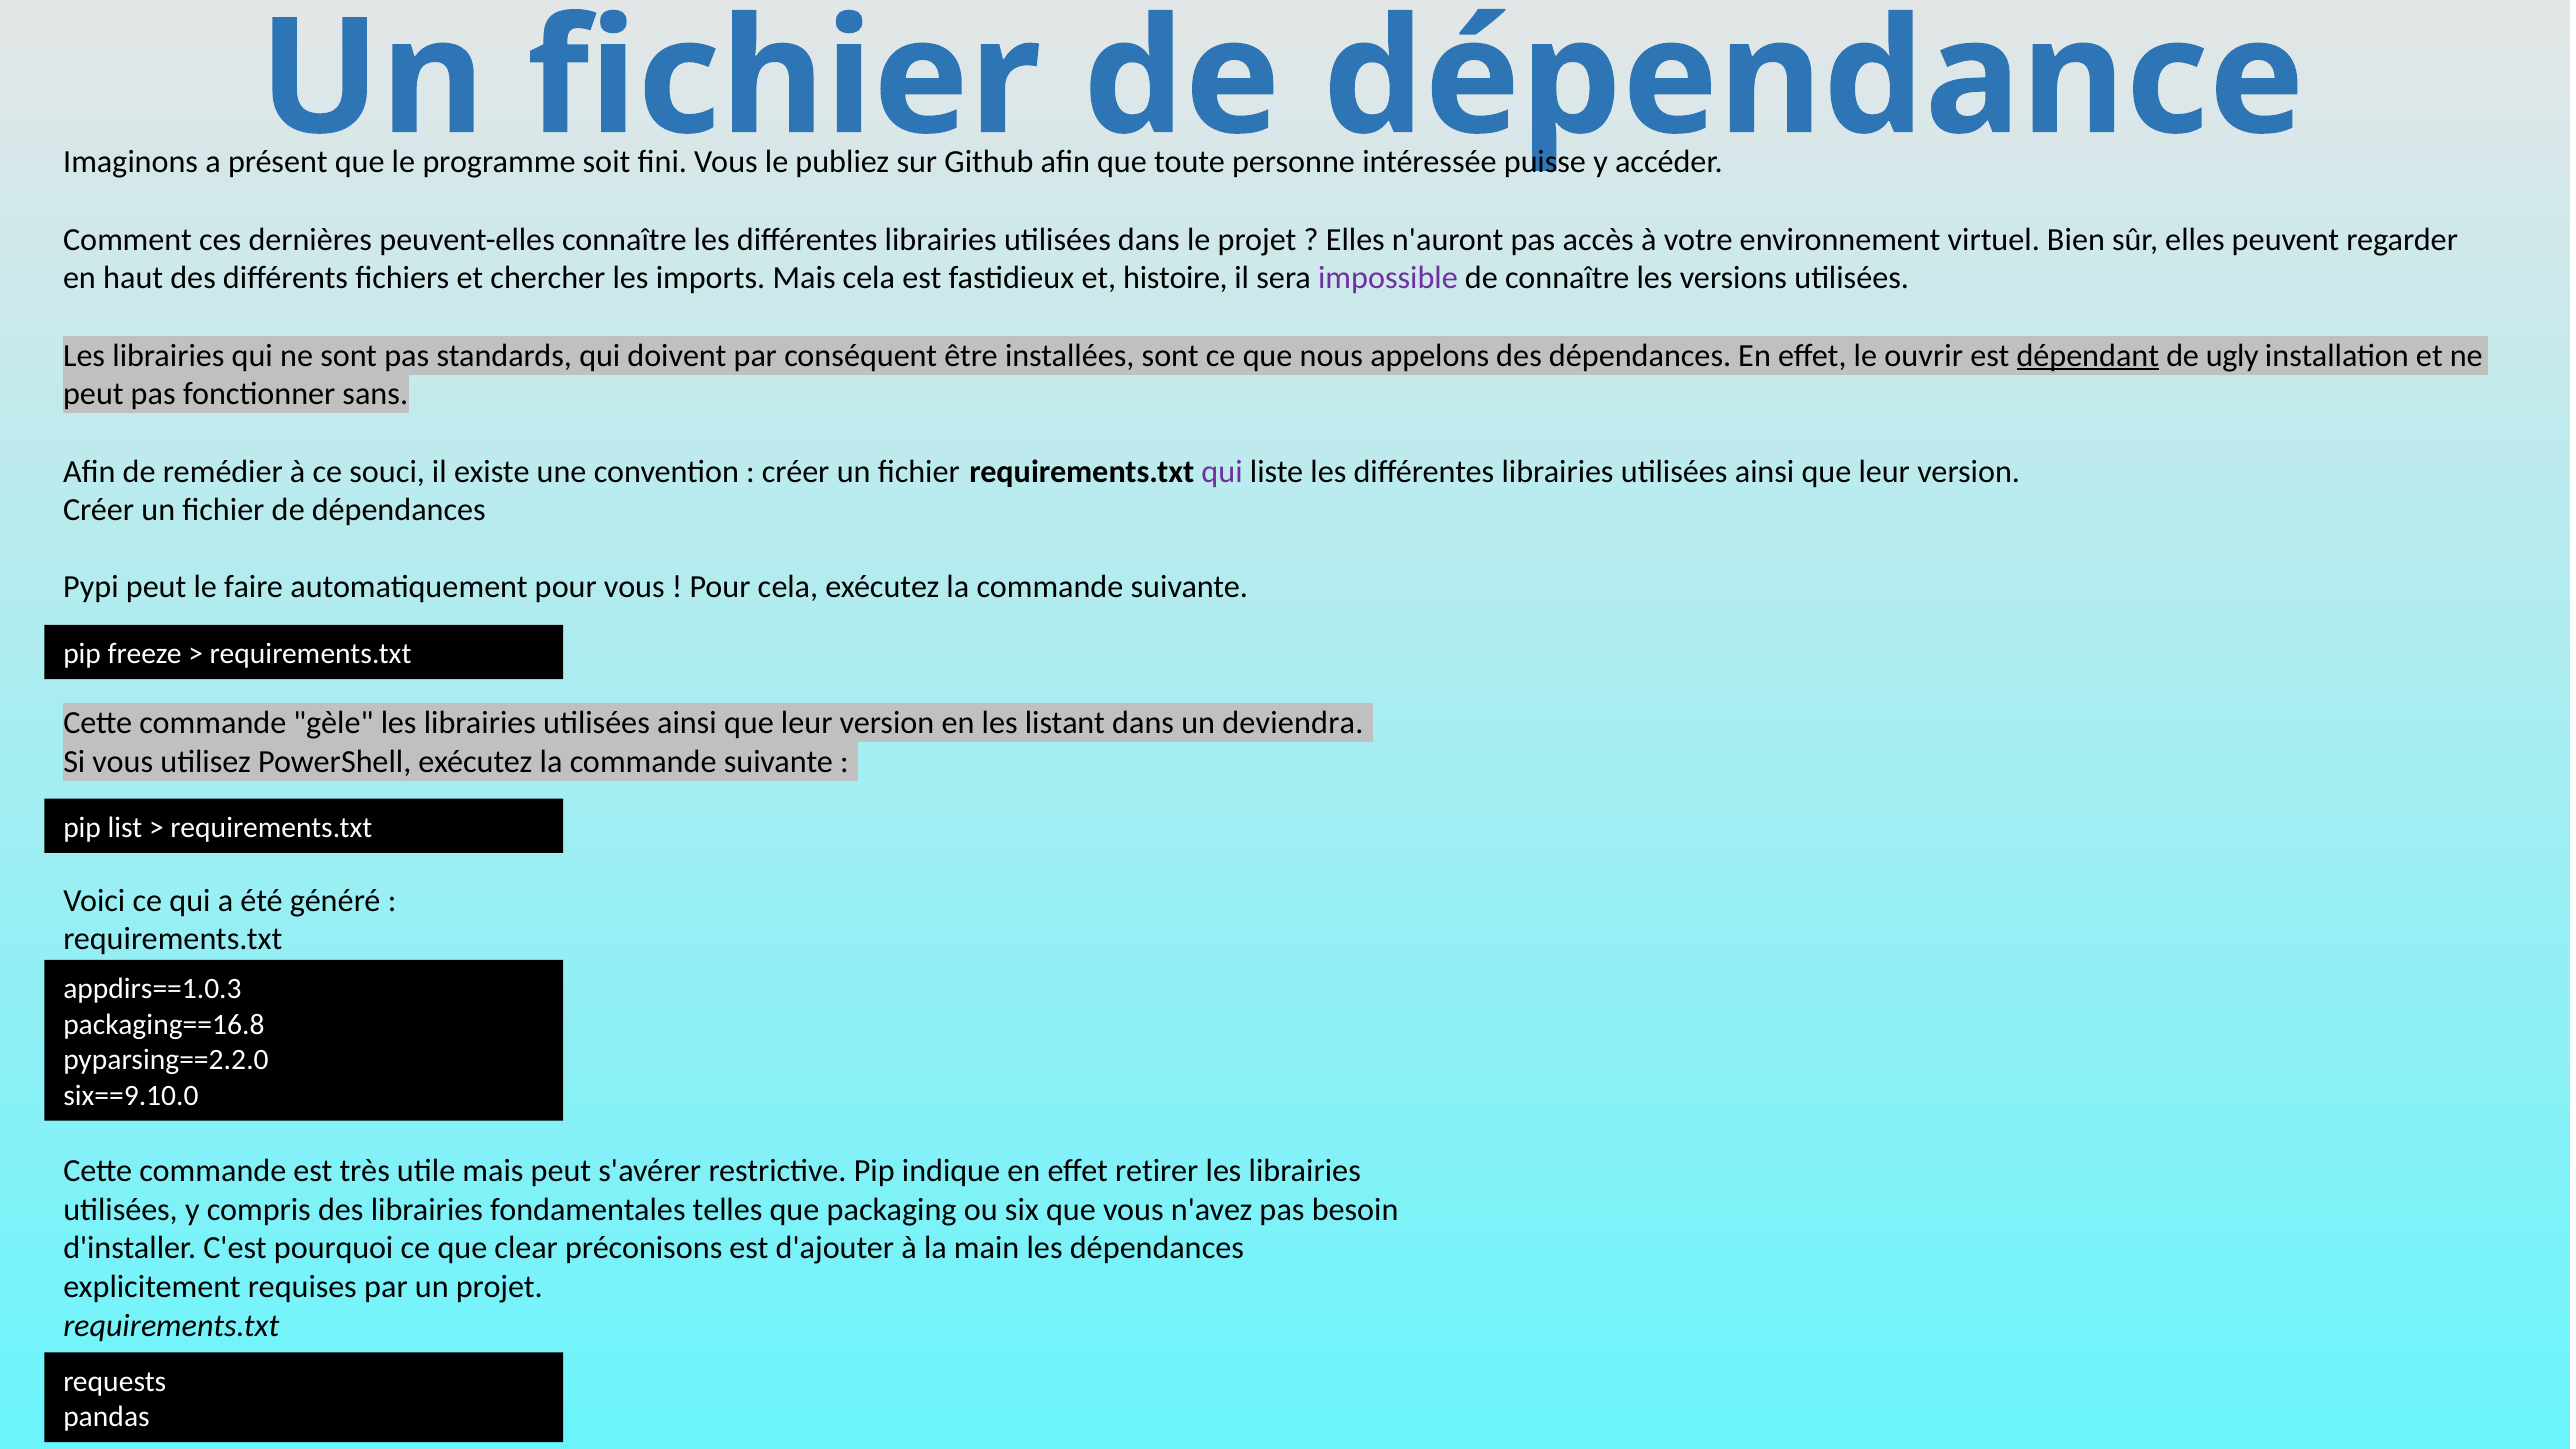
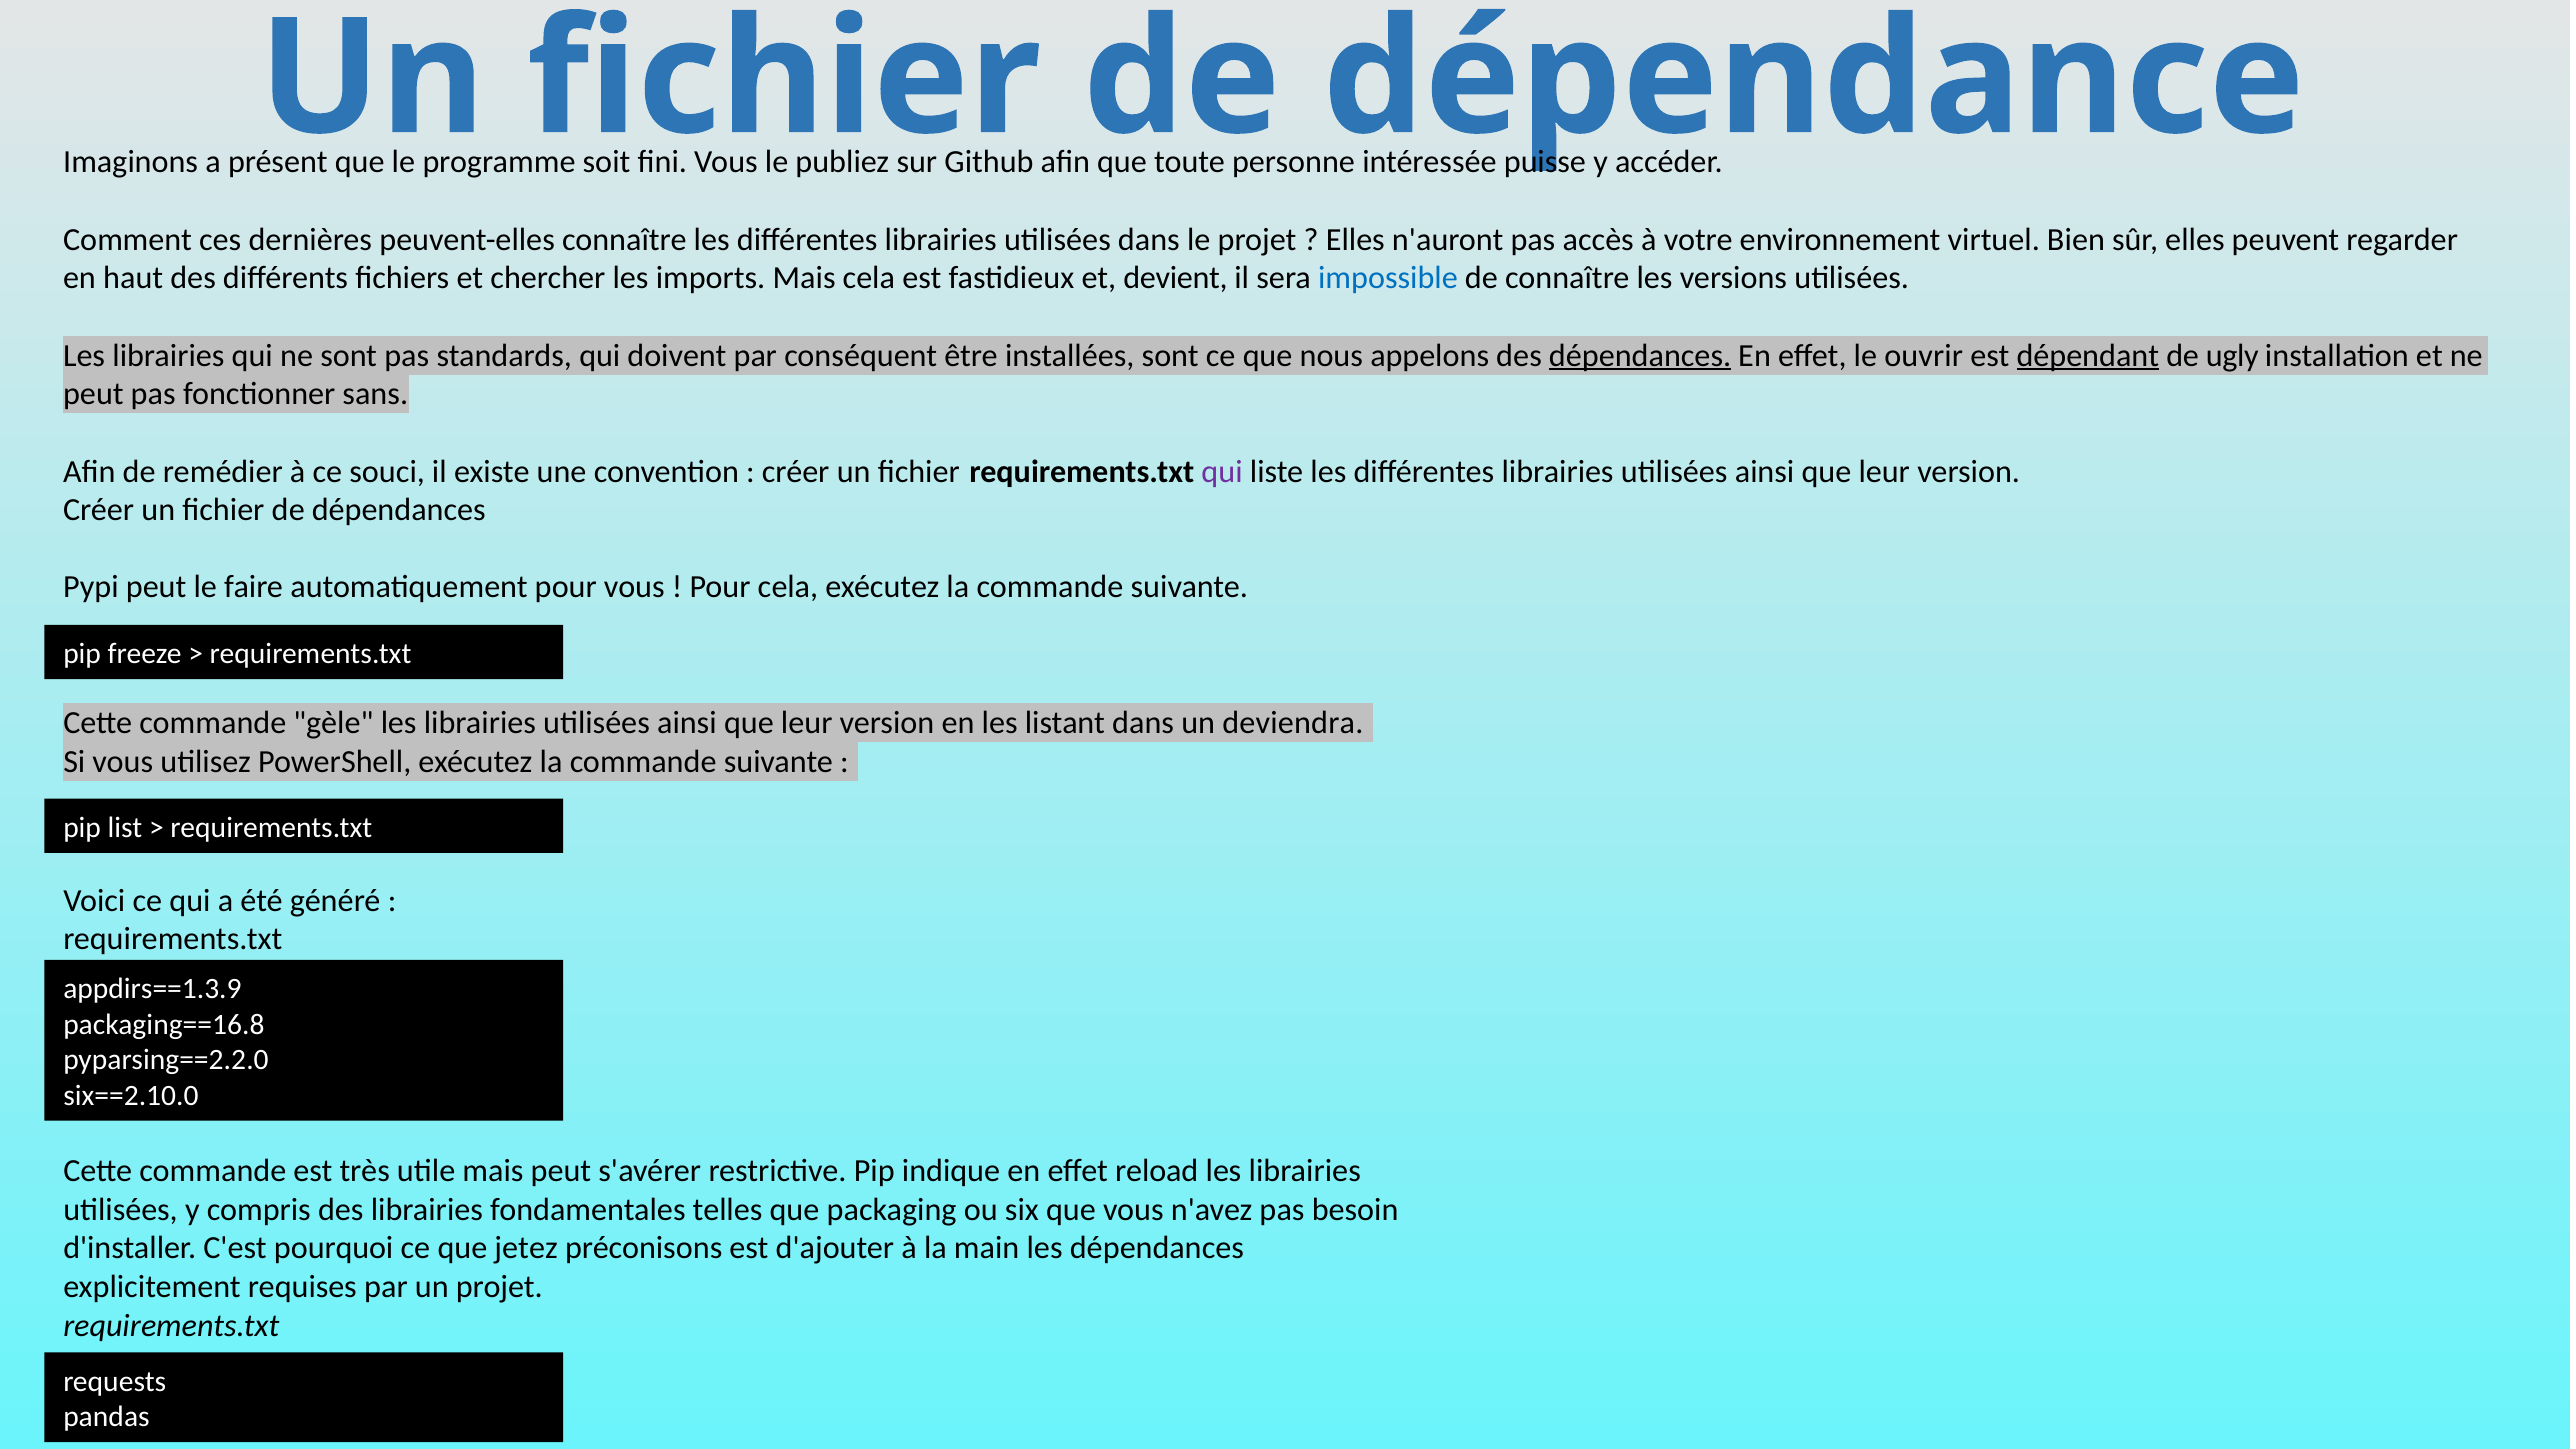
histoire: histoire -> devient
impossible colour: purple -> blue
dépendances at (1640, 355) underline: none -> present
appdirs==1.0.3: appdirs==1.0.3 -> appdirs==1.3.9
six==9.10.0: six==9.10.0 -> six==2.10.0
retirer: retirer -> reload
clear: clear -> jetez
